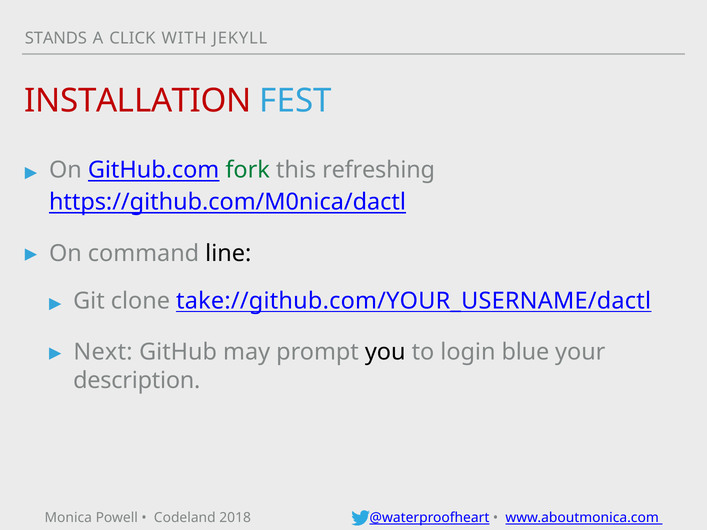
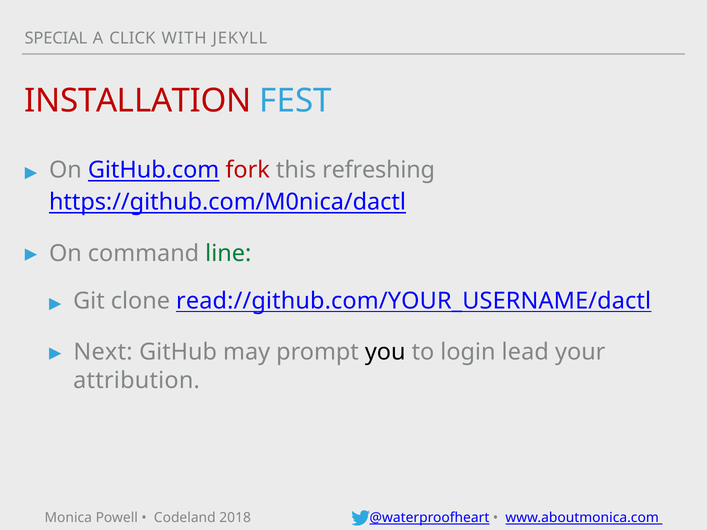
STANDS: STANDS -> SPECIAL
fork colour: green -> red
line colour: black -> green
take://github.com/YOUR_USERNAME/dactl: take://github.com/YOUR_USERNAME/dactl -> read://github.com/YOUR_USERNAME/dactl
blue: blue -> lead
description: description -> attribution
